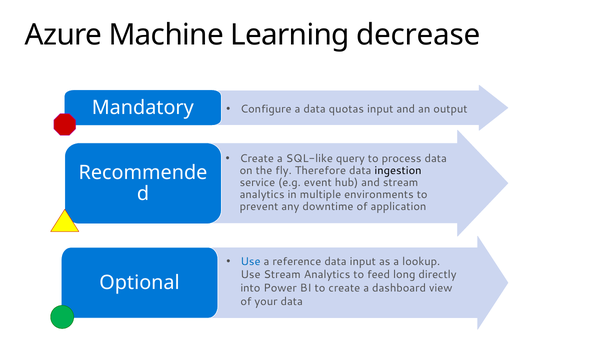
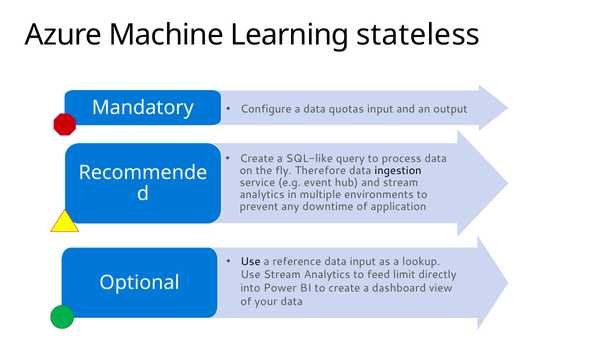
decrease: decrease -> stateless
Use at (250, 261) colour: blue -> black
long: long -> limit
